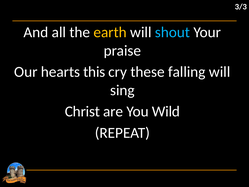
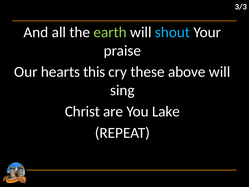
earth colour: yellow -> light green
falling: falling -> above
Wild: Wild -> Lake
